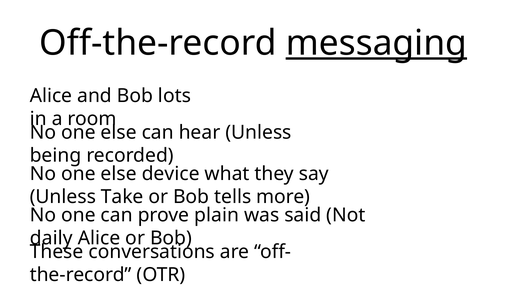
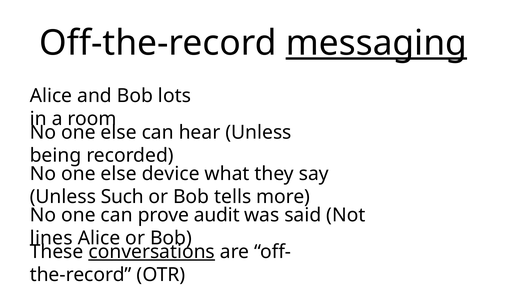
Take: Take -> Such
plain: plain -> audit
daily: daily -> lines
conversations underline: none -> present
